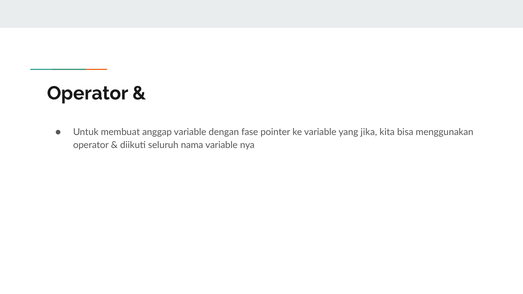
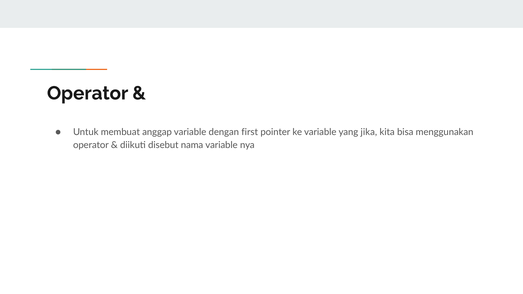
fase: fase -> first
seluruh: seluruh -> disebut
